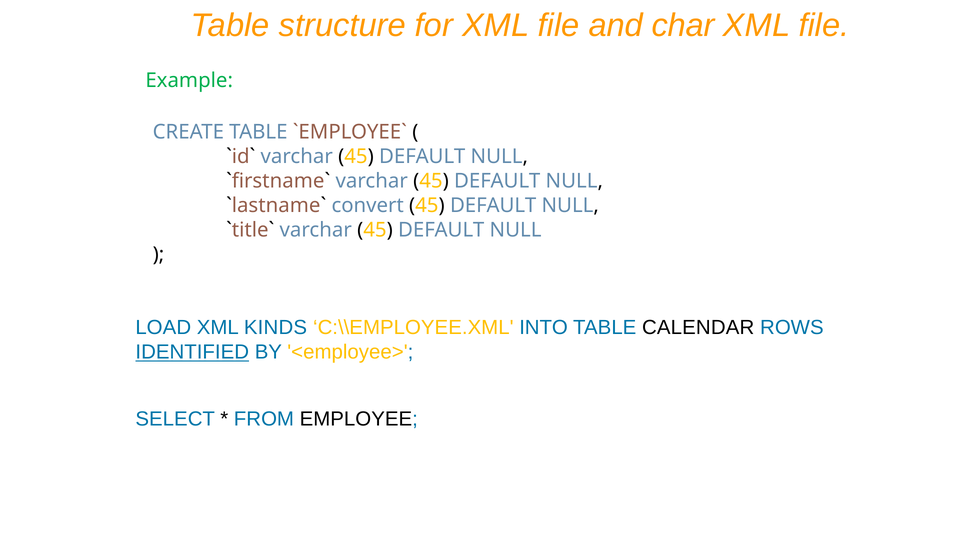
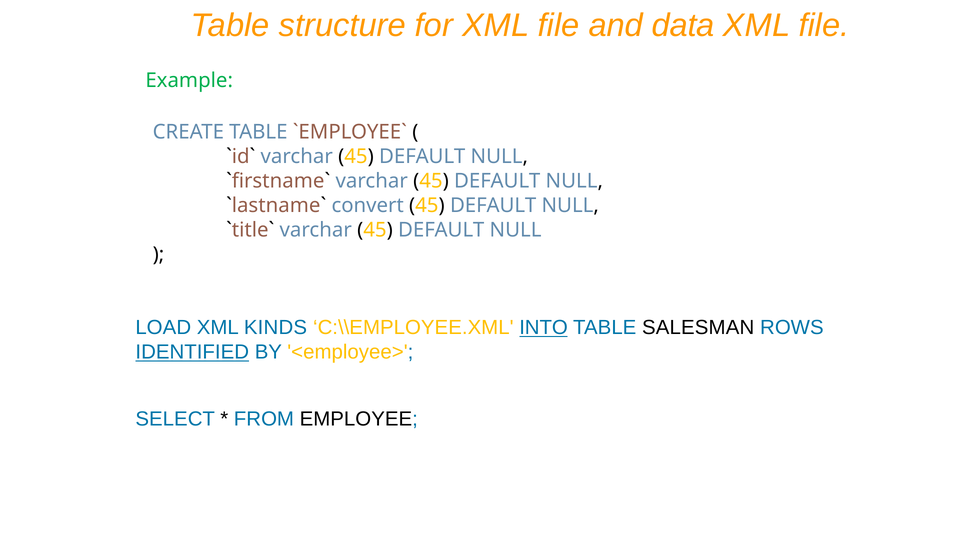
char: char -> data
INTO underline: none -> present
CALENDAR: CALENDAR -> SALESMAN
